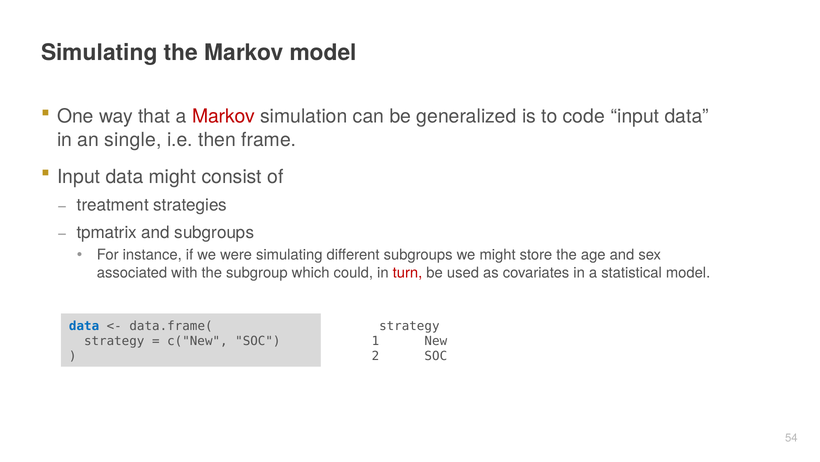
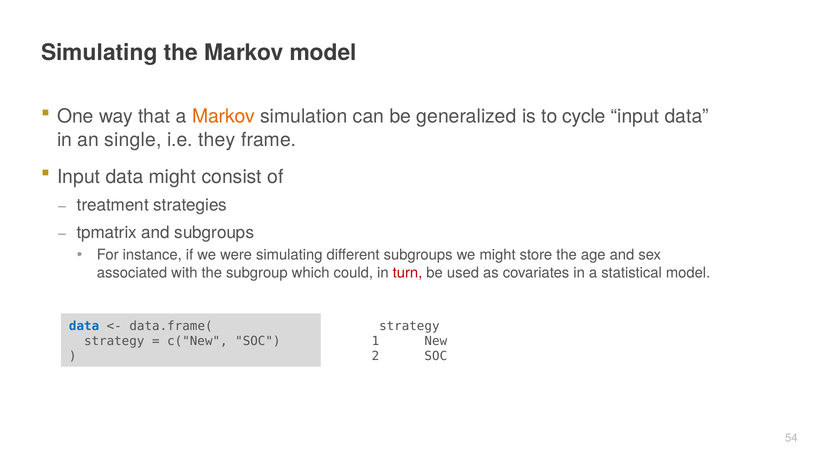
Markov at (223, 116) colour: red -> orange
code: code -> cycle
then: then -> they
